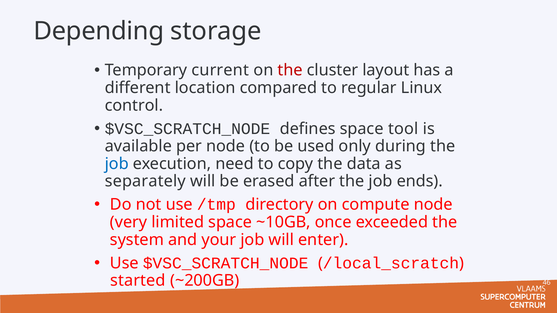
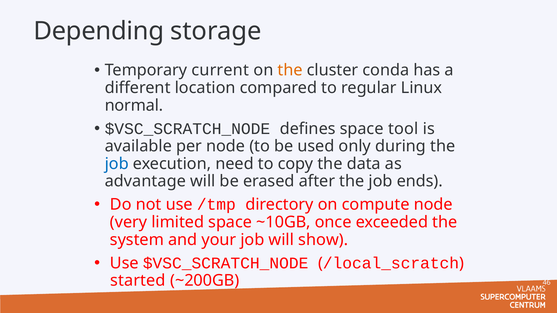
the at (290, 70) colour: red -> orange
layout: layout -> conda
control: control -> normal
separately: separately -> advantage
enter: enter -> show
